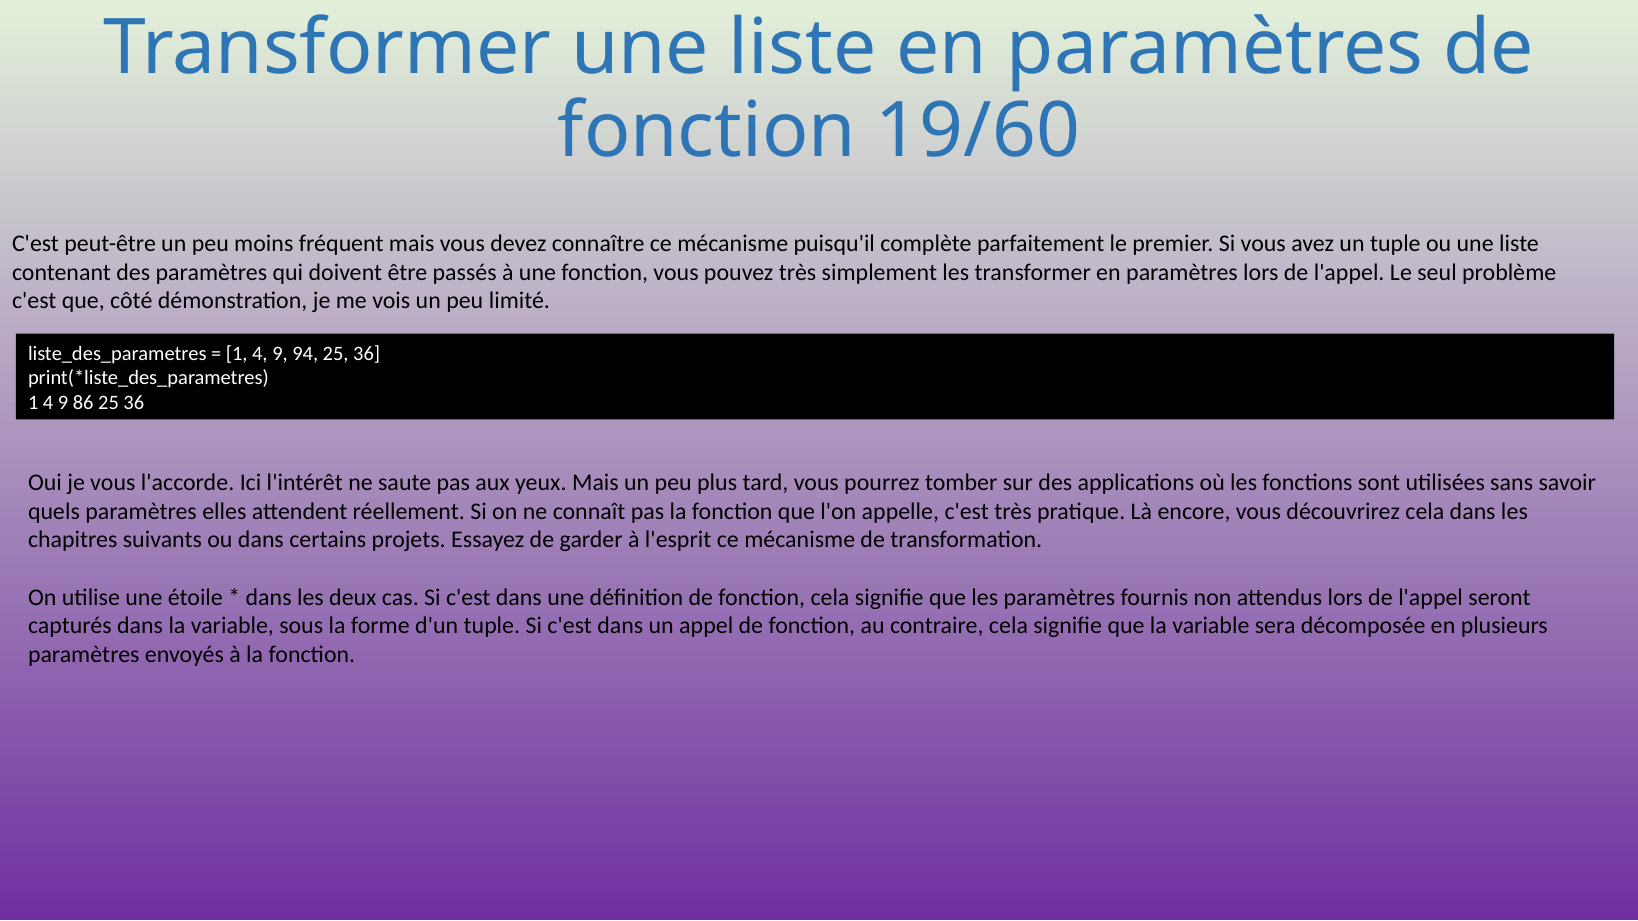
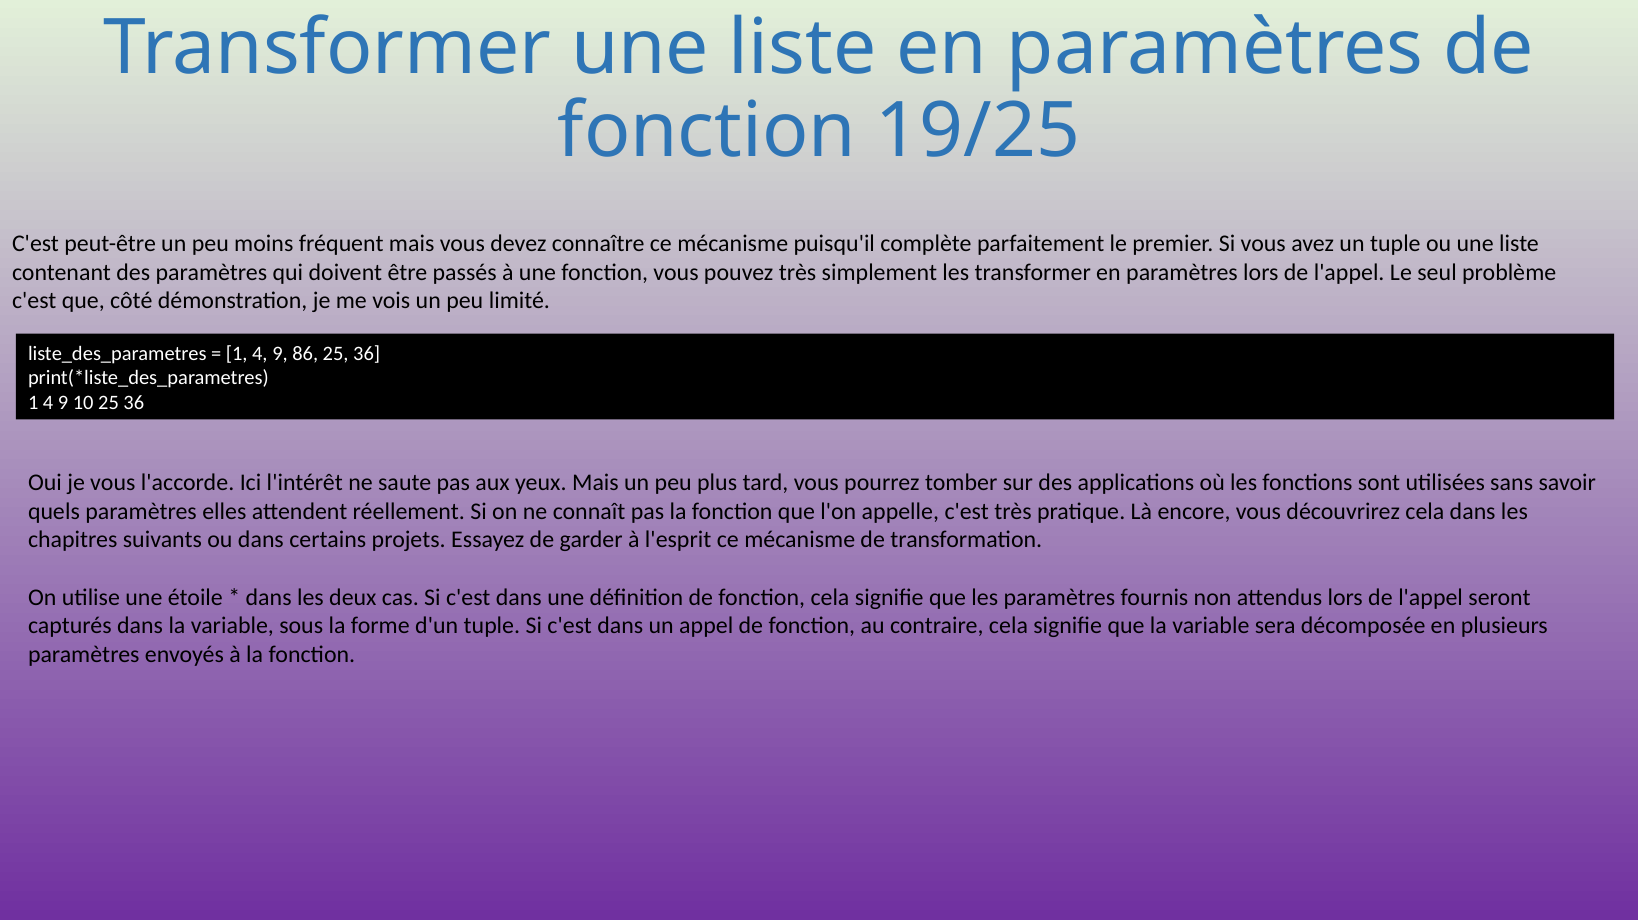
19/60: 19/60 -> 19/25
94: 94 -> 86
86: 86 -> 10
